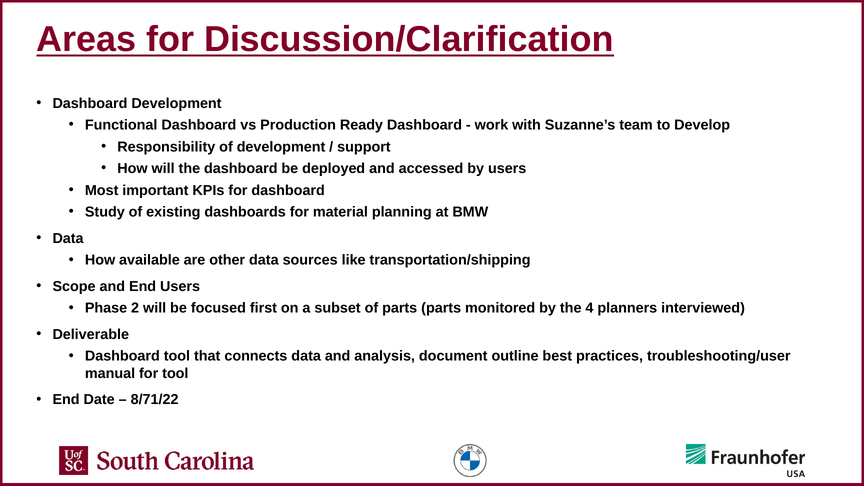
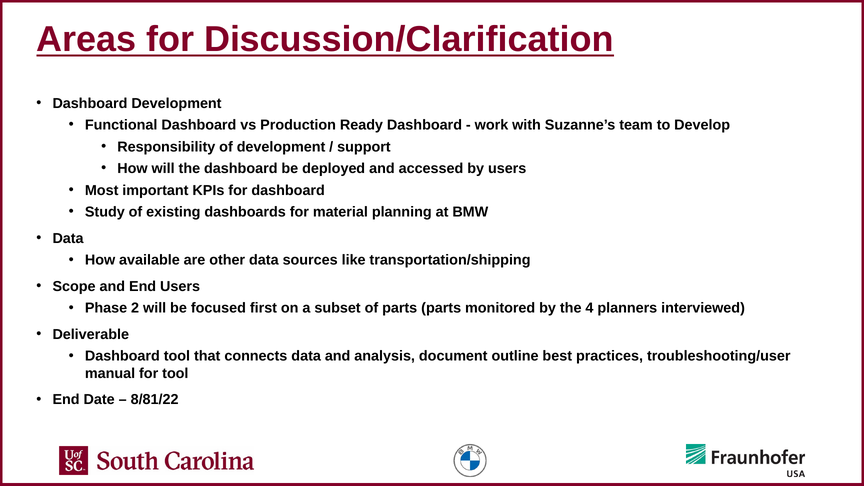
8/71/22: 8/71/22 -> 8/81/22
